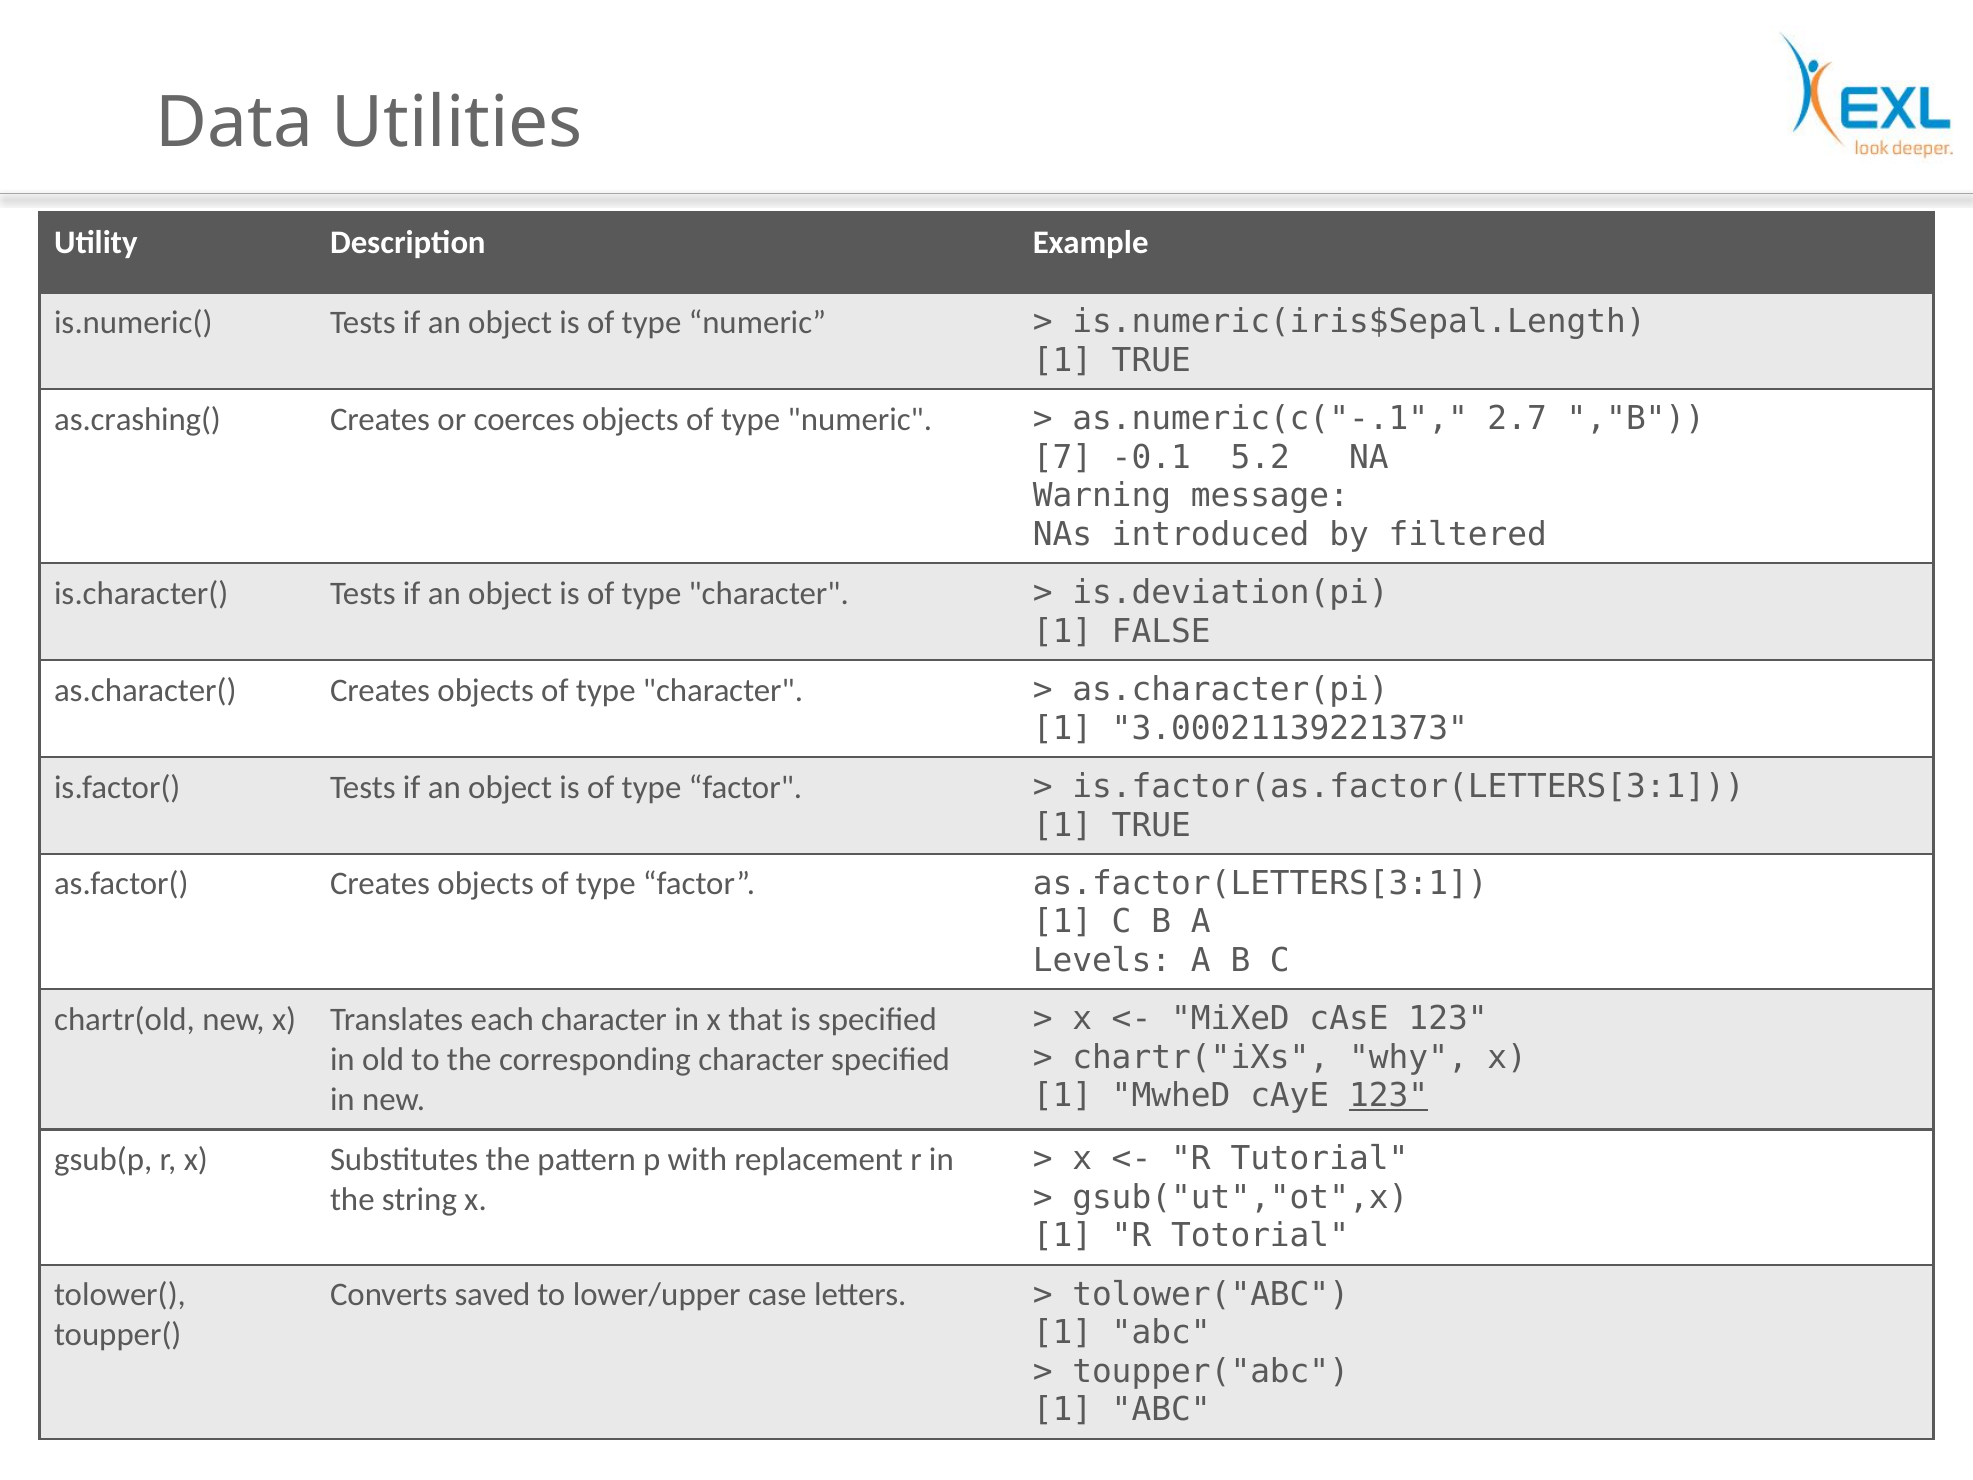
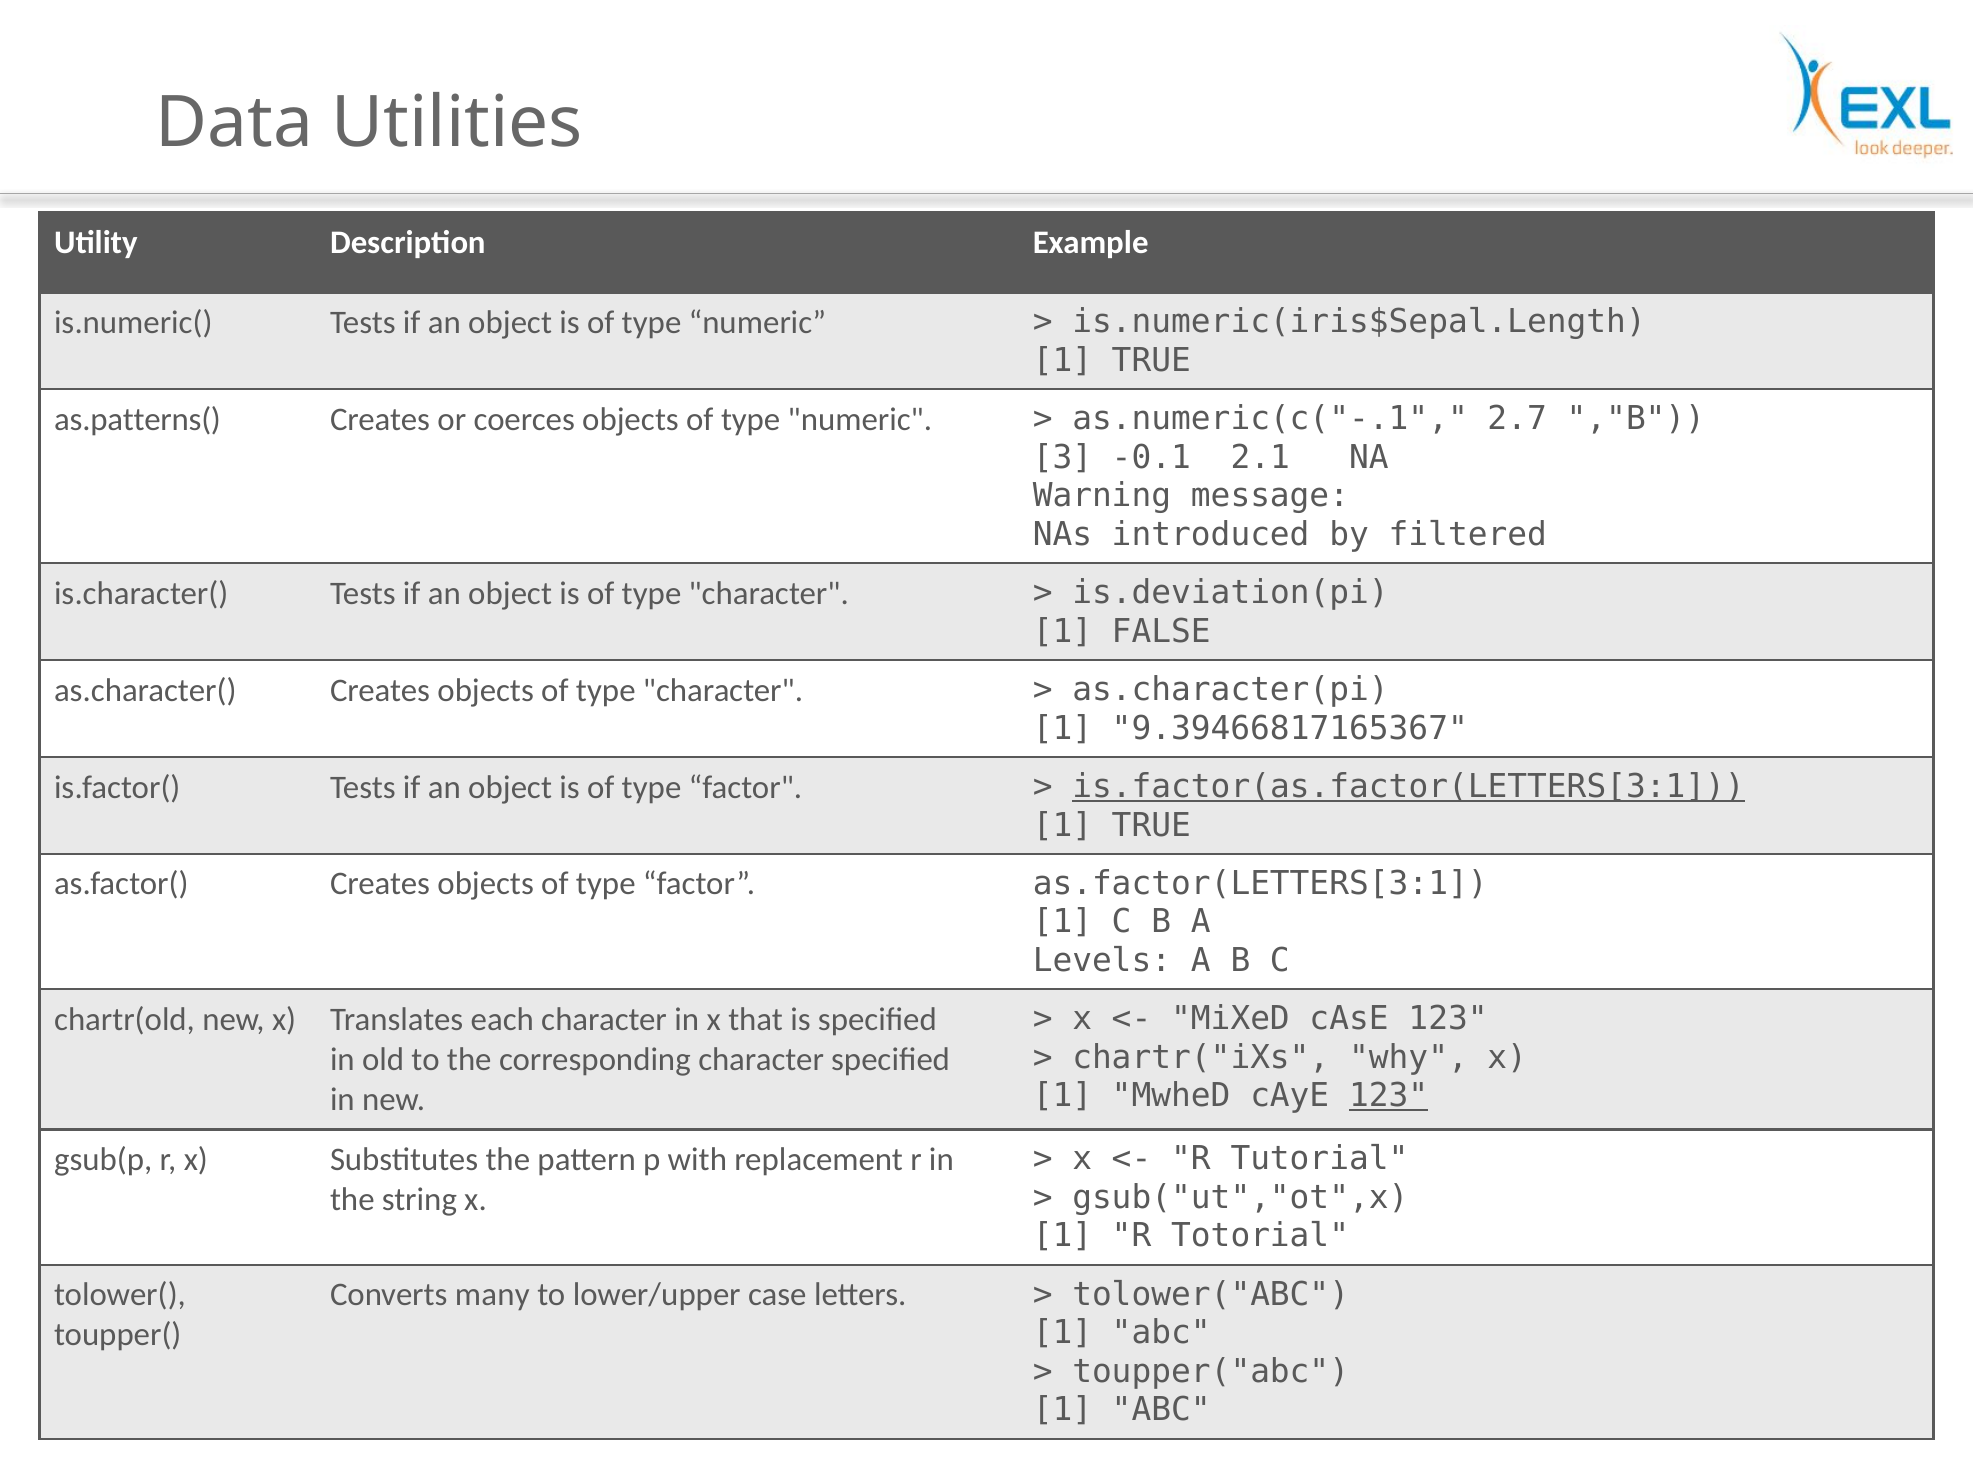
as.crashing(: as.crashing( -> as.patterns(
7: 7 -> 3
5.2: 5.2 -> 2.1
3.00021139221373: 3.00021139221373 -> 9.39466817165367
is.factor(as.factor(LETTERS[3:1 underline: none -> present
saved: saved -> many
